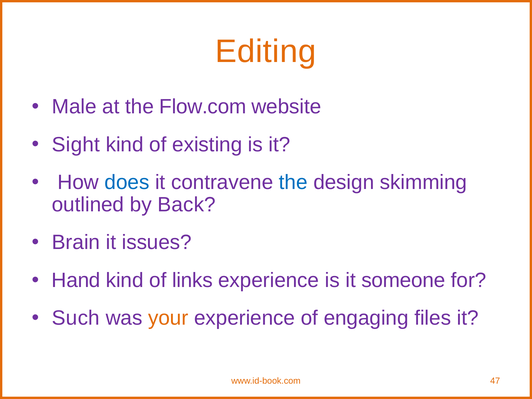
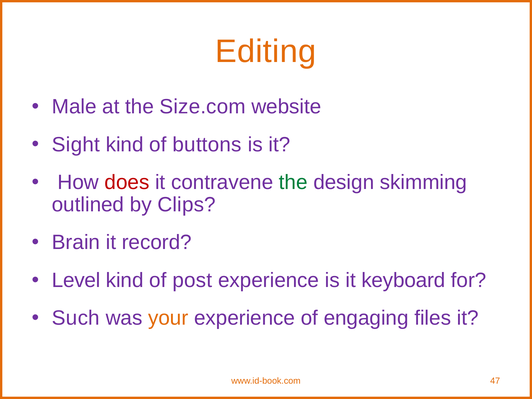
Flow.com: Flow.com -> Size.com
existing: existing -> buttons
does colour: blue -> red
the at (293, 182) colour: blue -> green
Back: Back -> Clips
issues: issues -> record
Hand: Hand -> Level
links: links -> post
someone: someone -> keyboard
